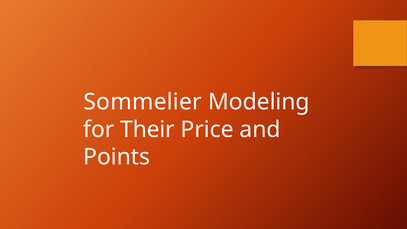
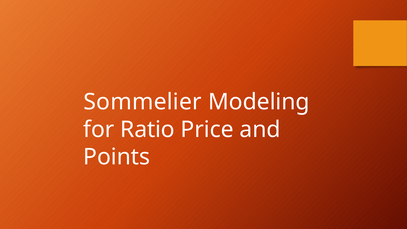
Their: Their -> Ratio
